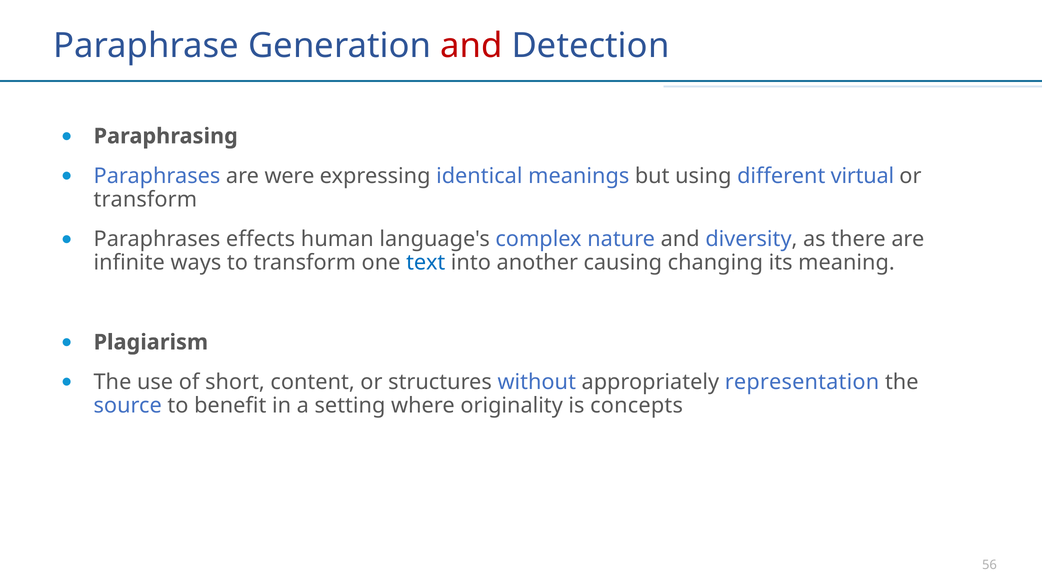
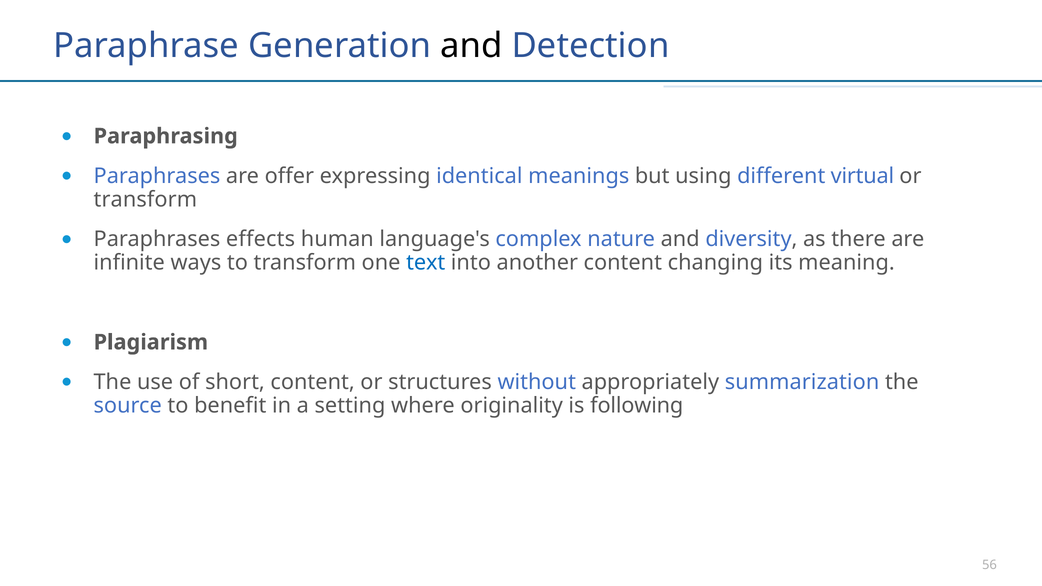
and at (471, 46) colour: red -> black
were: were -> offer
another causing: causing -> content
representation: representation -> summarization
concepts: concepts -> following
